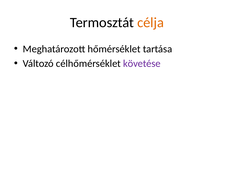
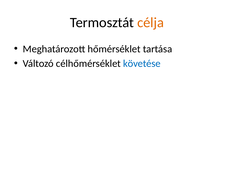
követése colour: purple -> blue
